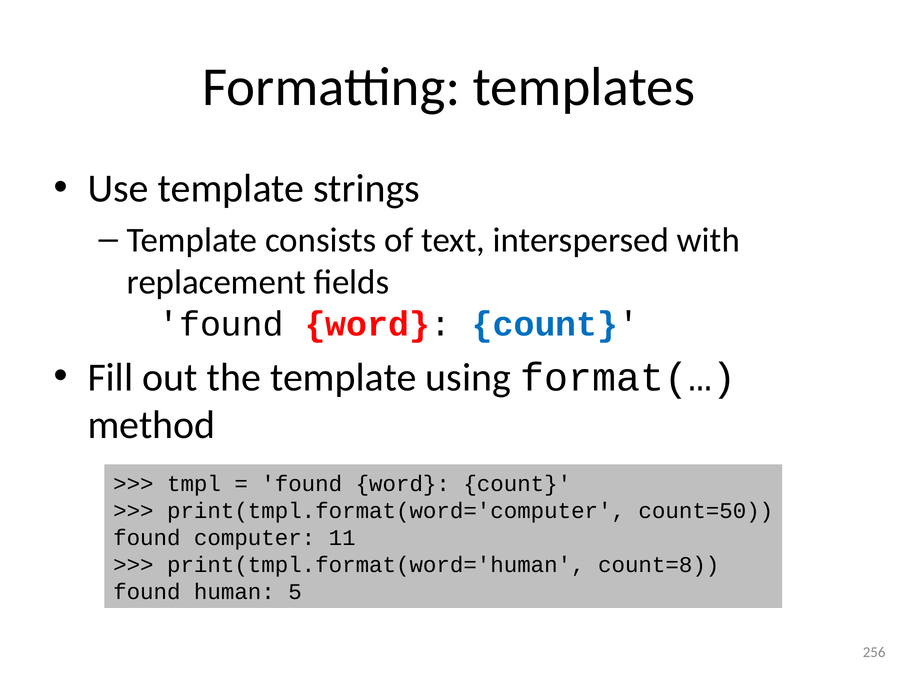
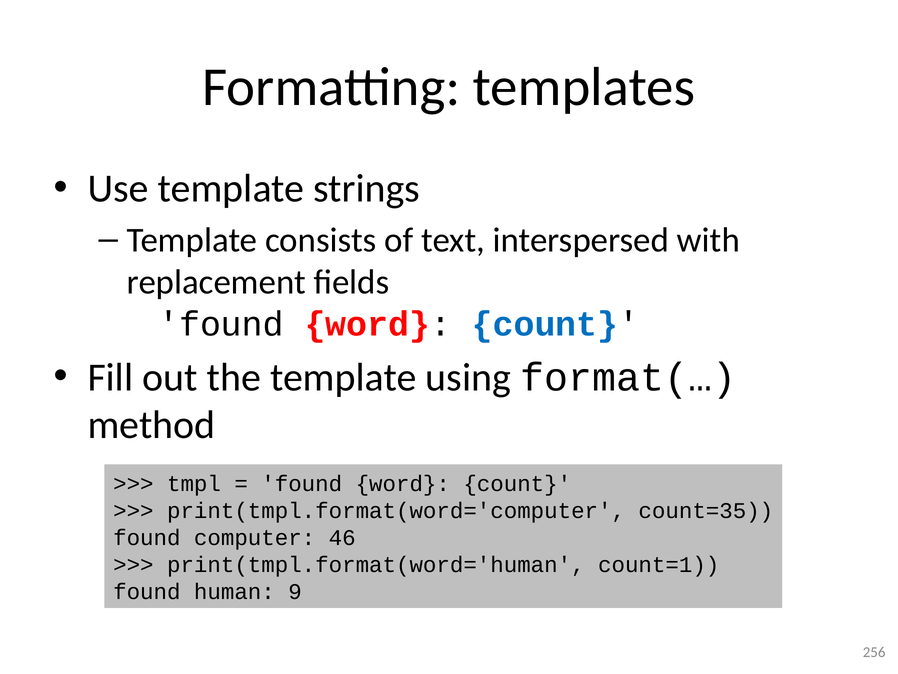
count=50: count=50 -> count=35
11: 11 -> 46
count=8: count=8 -> count=1
5: 5 -> 9
